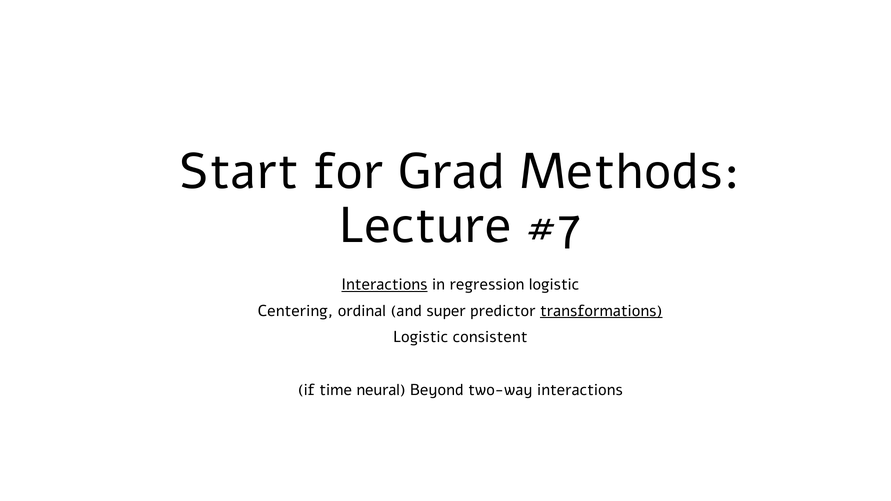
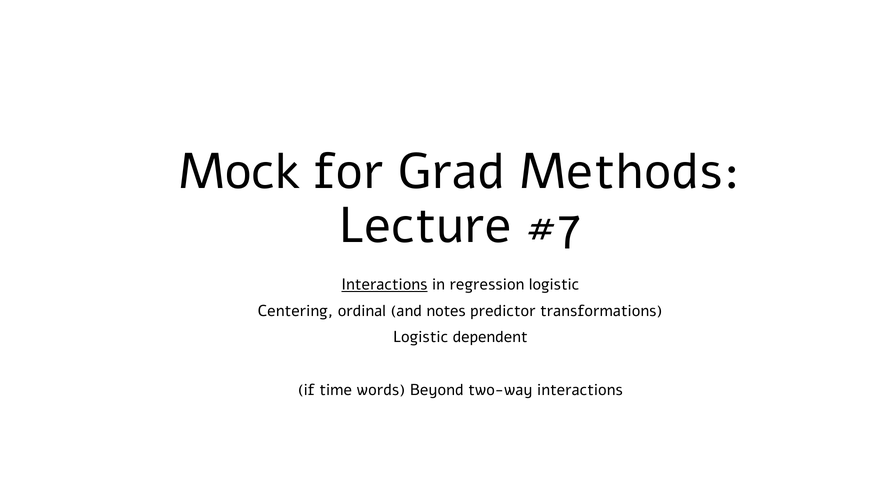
Start: Start -> Mock
super: super -> notes
transformations underline: present -> none
consistent: consistent -> dependent
neural: neural -> words
